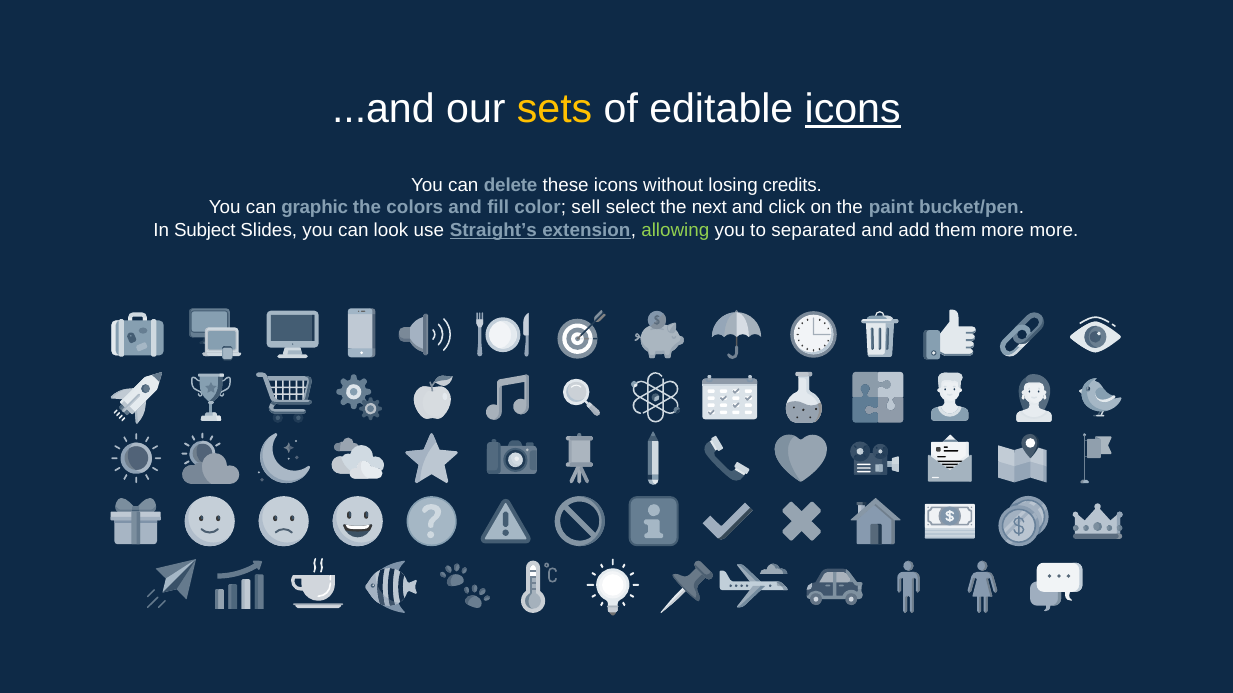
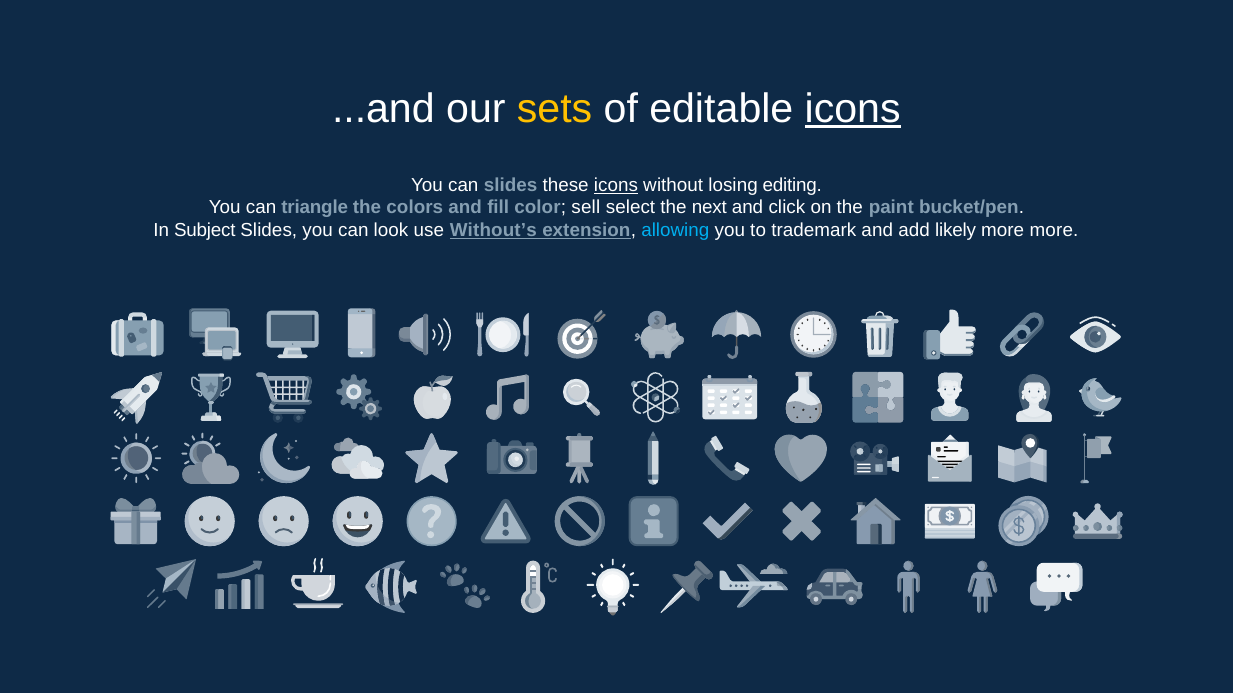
can delete: delete -> slides
icons at (616, 185) underline: none -> present
credits: credits -> editing
graphic: graphic -> triangle
Straight’s: Straight’s -> Without’s
allowing colour: light green -> light blue
separated: separated -> trademark
them: them -> likely
